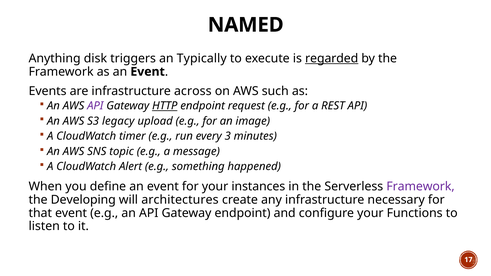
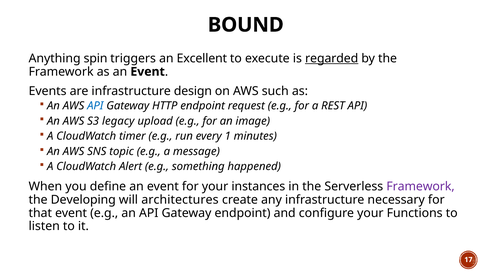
NAMED: NAMED -> BOUND
disk: disk -> spin
Typically: Typically -> Excellent
across: across -> design
API at (95, 106) colour: purple -> blue
HTTP underline: present -> none
3: 3 -> 1
